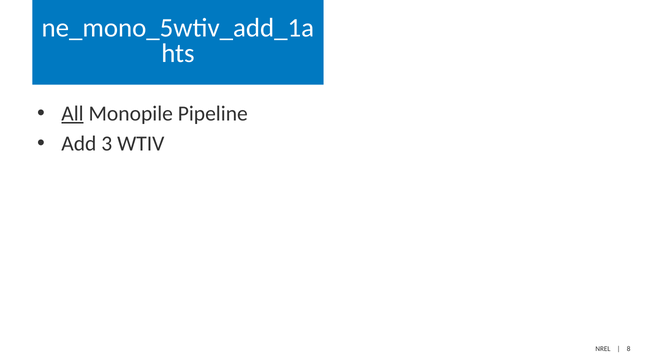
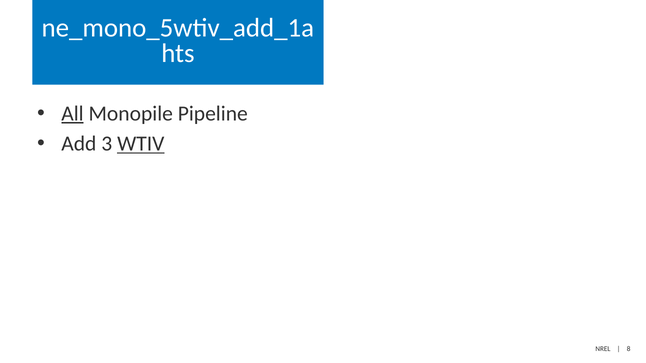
WTIV underline: none -> present
